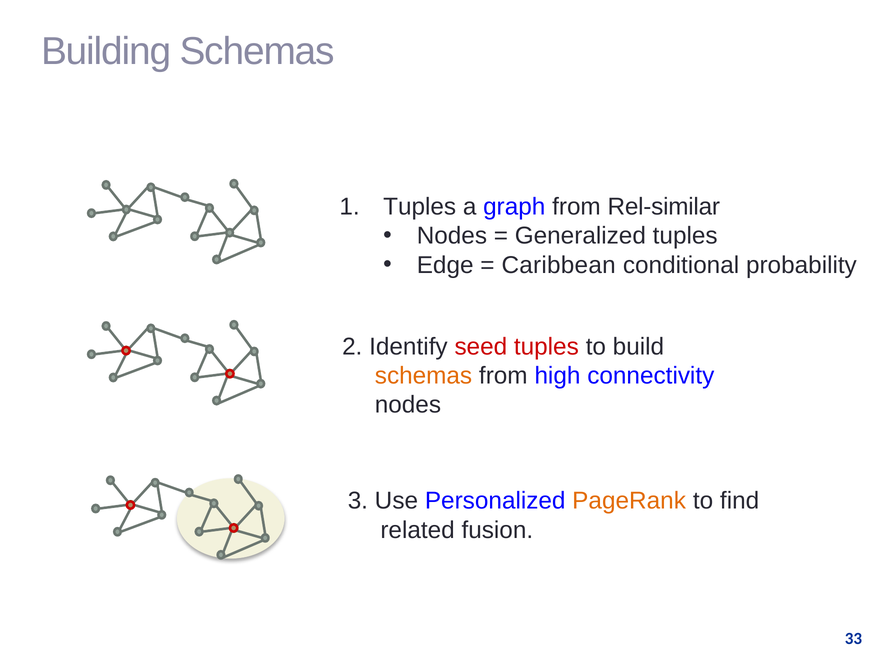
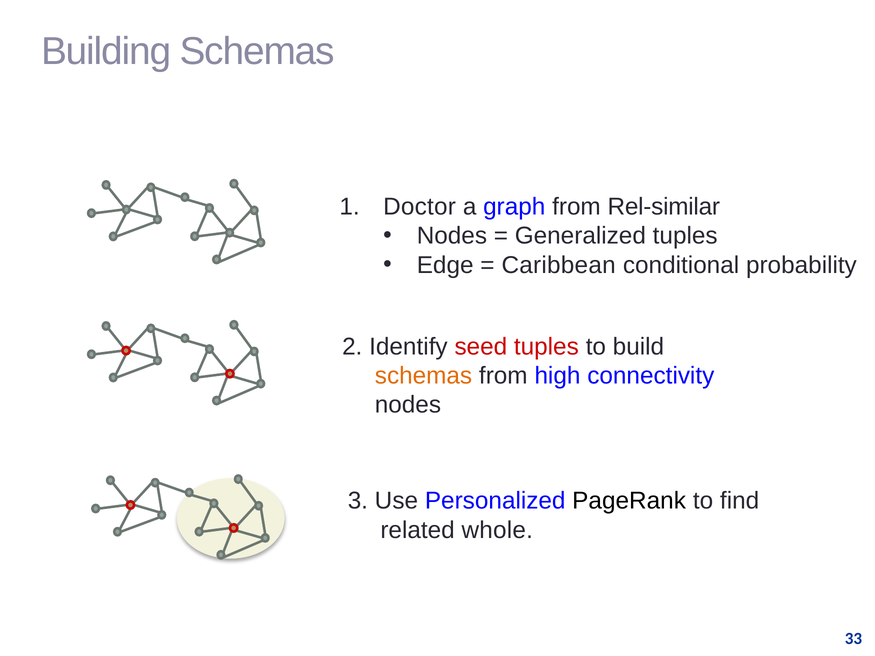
Tuples at (420, 207): Tuples -> Doctor
PageRank colour: orange -> black
fusion: fusion -> whole
